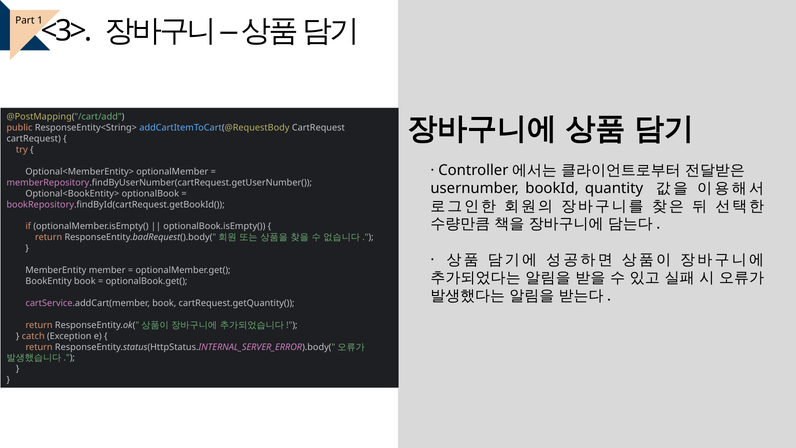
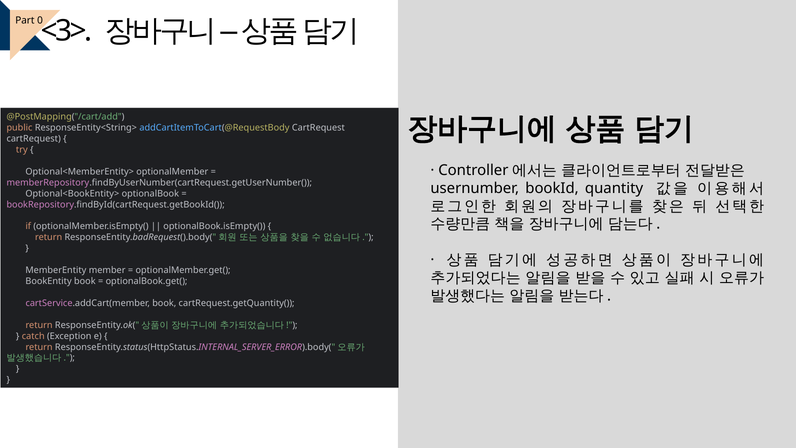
1: 1 -> 0
